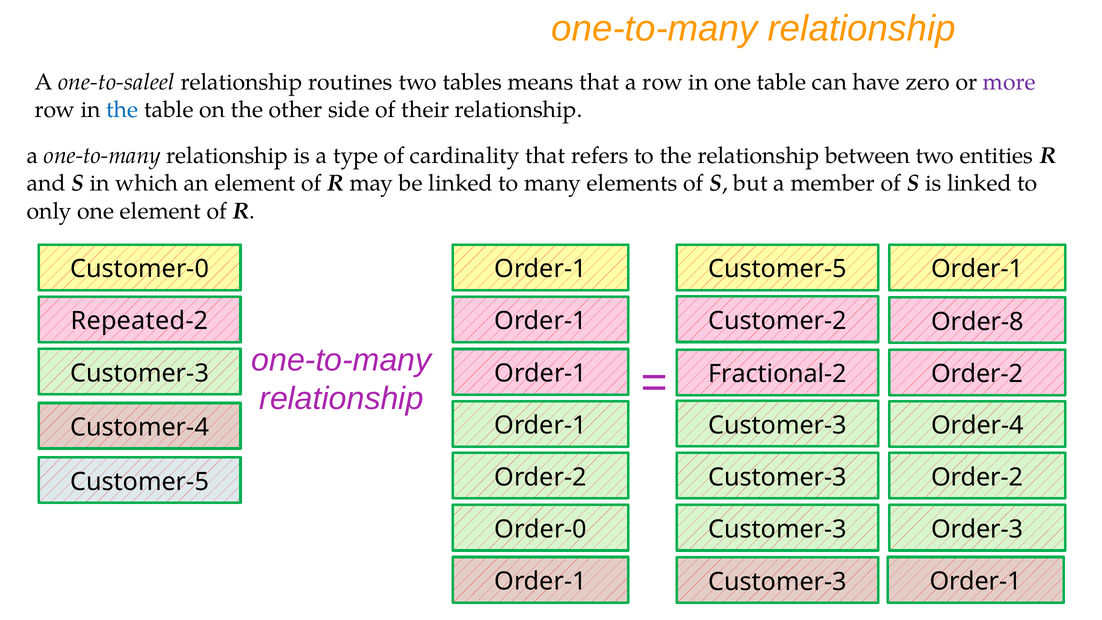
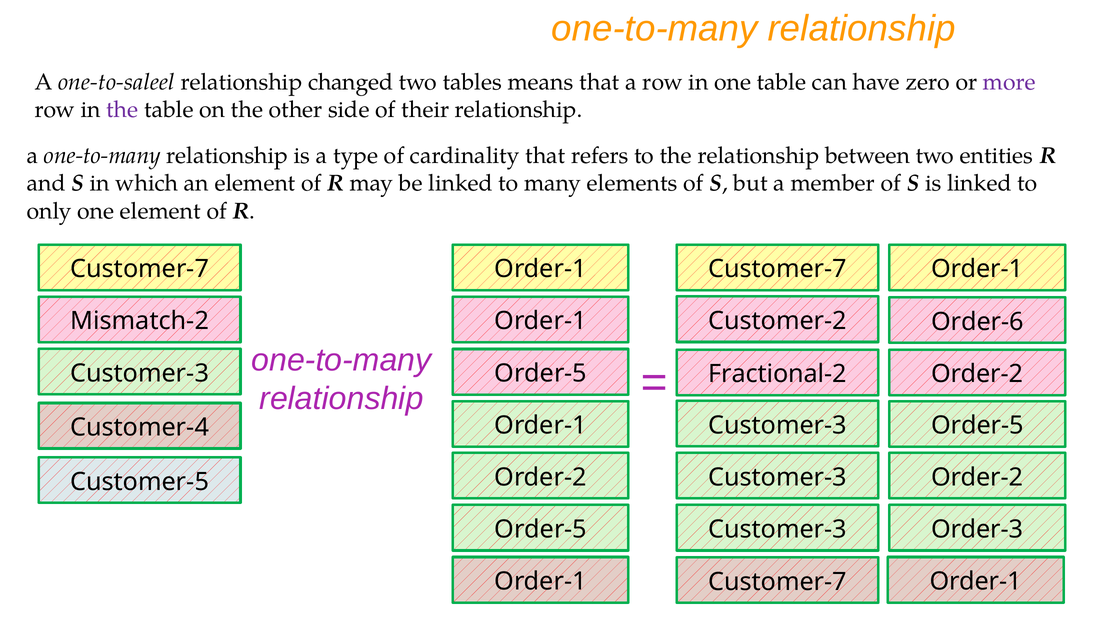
routines: routines -> changed
the at (122, 110) colour: blue -> purple
Customer-0 at (140, 269): Customer-0 -> Customer-7
Customer-5 at (778, 269): Customer-5 -> Customer-7
Order-8: Order-8 -> Order-6
Repeated-2: Repeated-2 -> Mismatch-2
Order-1 at (541, 373): Order-1 -> Order-5
Order-4 at (977, 426): Order-4 -> Order-5
Order-0 at (541, 529): Order-0 -> Order-5
Customer-3 at (778, 582): Customer-3 -> Customer-7
